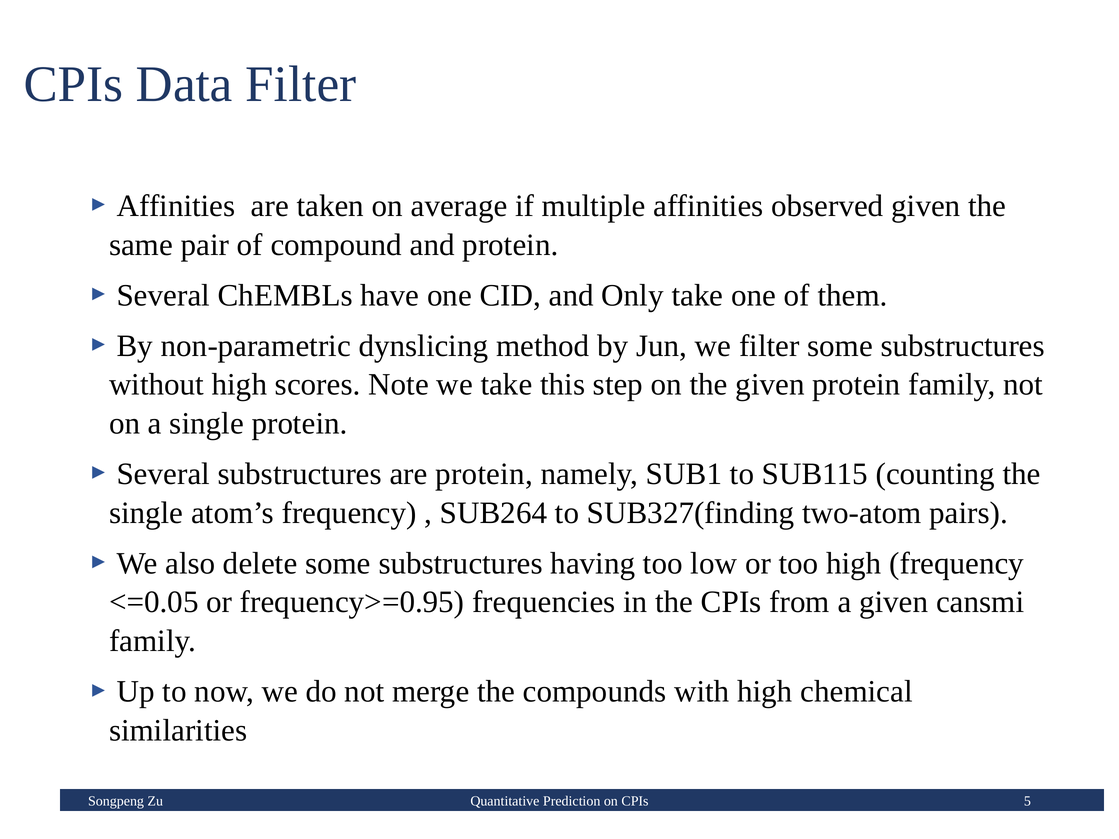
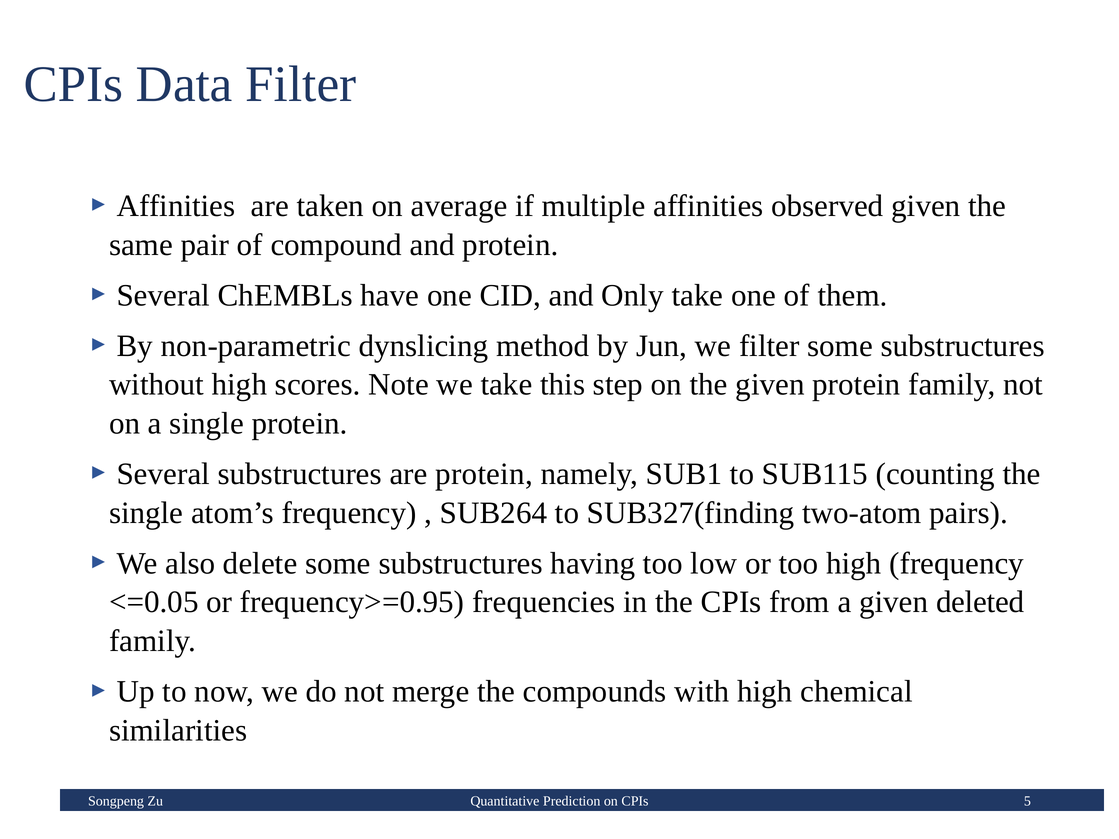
cansmi: cansmi -> deleted
